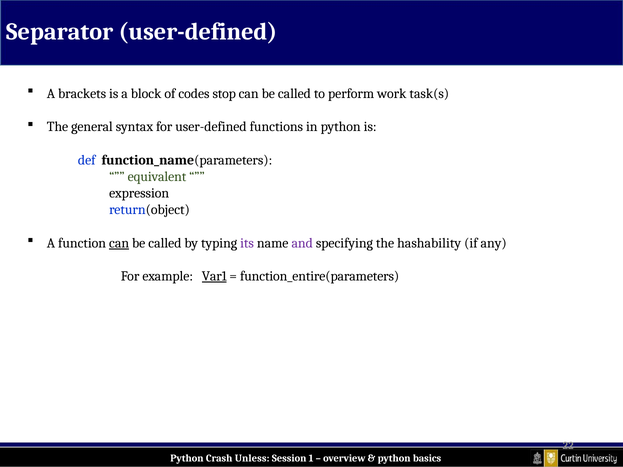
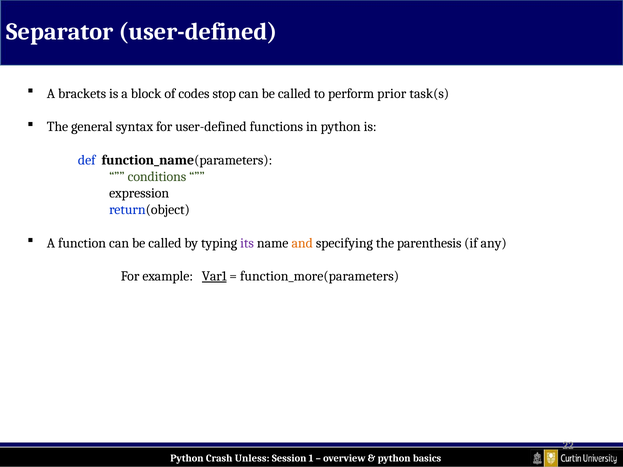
work: work -> prior
equivalent: equivalent -> conditions
can at (119, 243) underline: present -> none
and colour: purple -> orange
hashability: hashability -> parenthesis
function_entire(parameters: function_entire(parameters -> function_more(parameters
